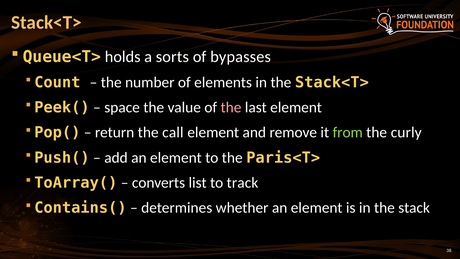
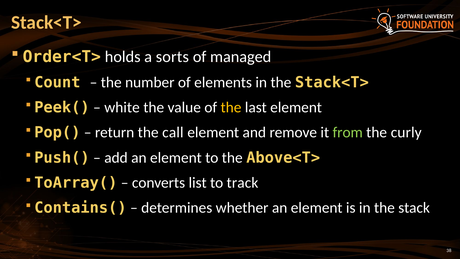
Queue<T>: Queue<T> -> Order<T>
bypasses: bypasses -> managed
space: space -> white
the at (231, 107) colour: pink -> yellow
Paris<T>: Paris<T> -> Above<T>
